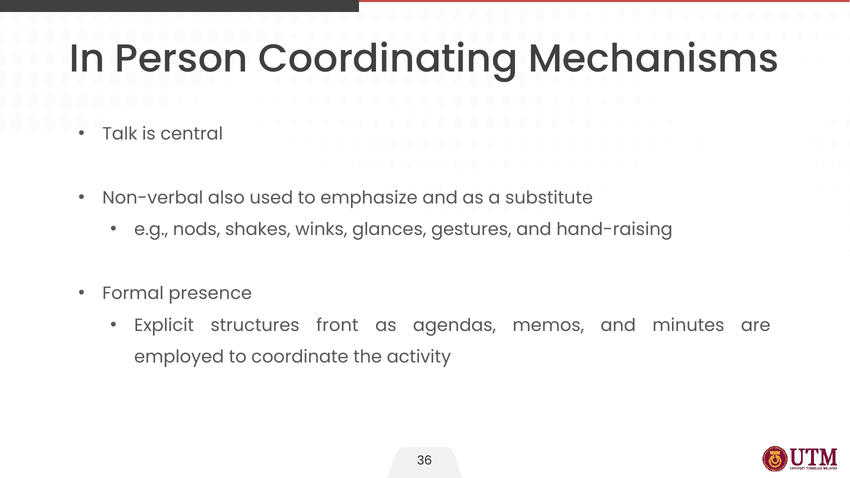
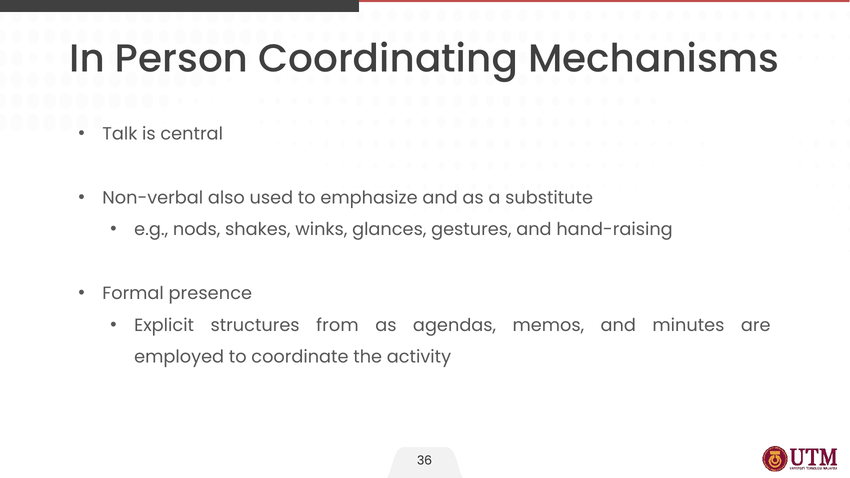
front: front -> from
